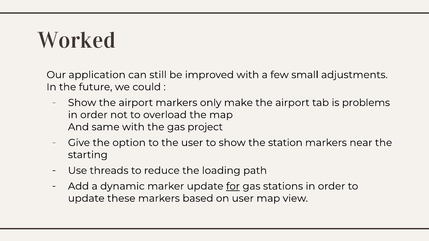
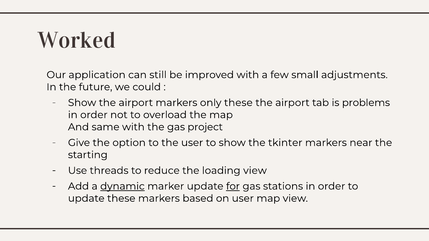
only make: make -> these
station: station -> tkinter
loading path: path -> view
dynamic underline: none -> present
